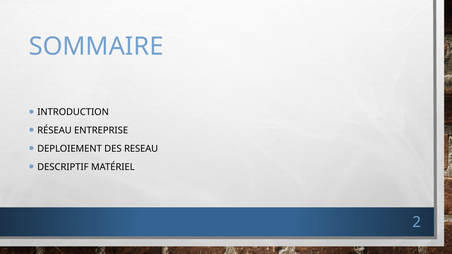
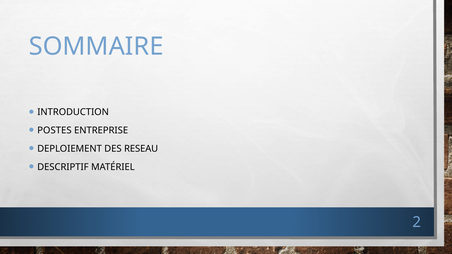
RÉSEAU: RÉSEAU -> POSTES
